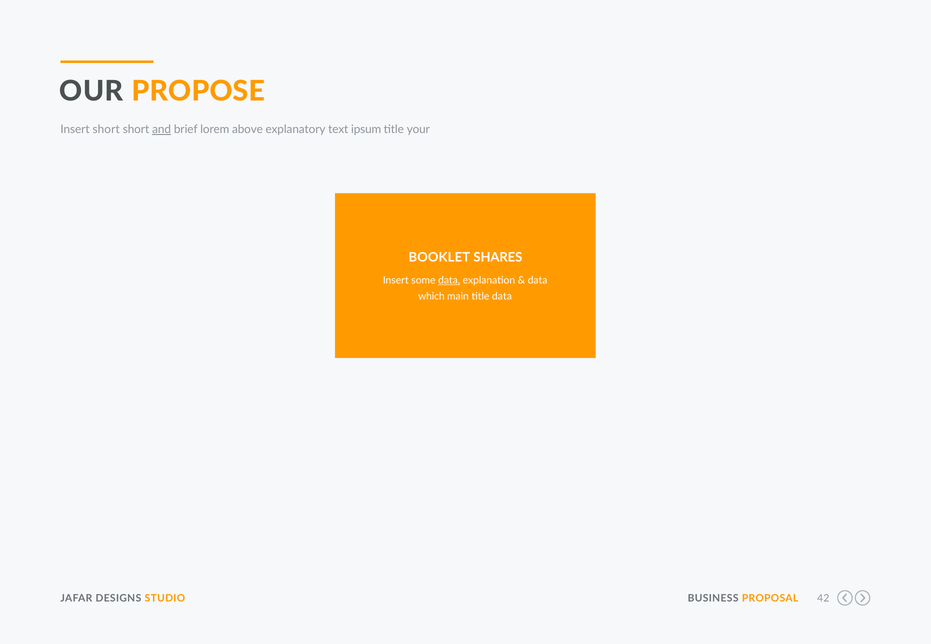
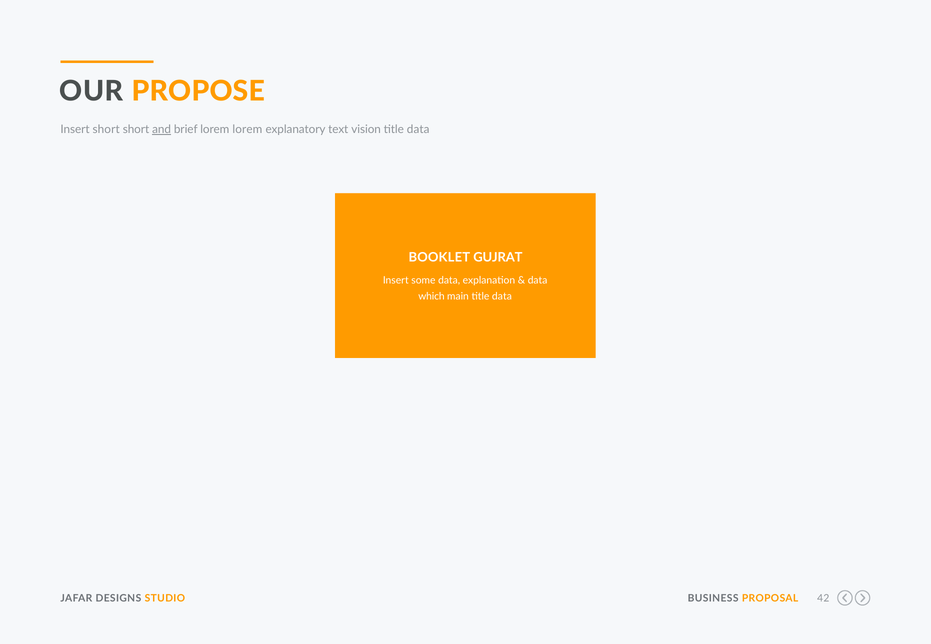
lorem above: above -> lorem
ipsum: ipsum -> vision
your at (418, 130): your -> data
SHARES: SHARES -> GUJRAT
data at (449, 281) underline: present -> none
